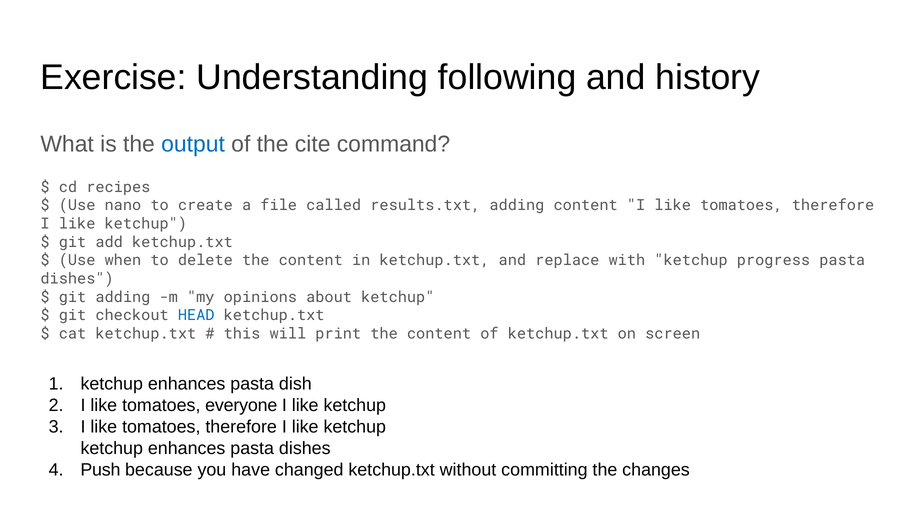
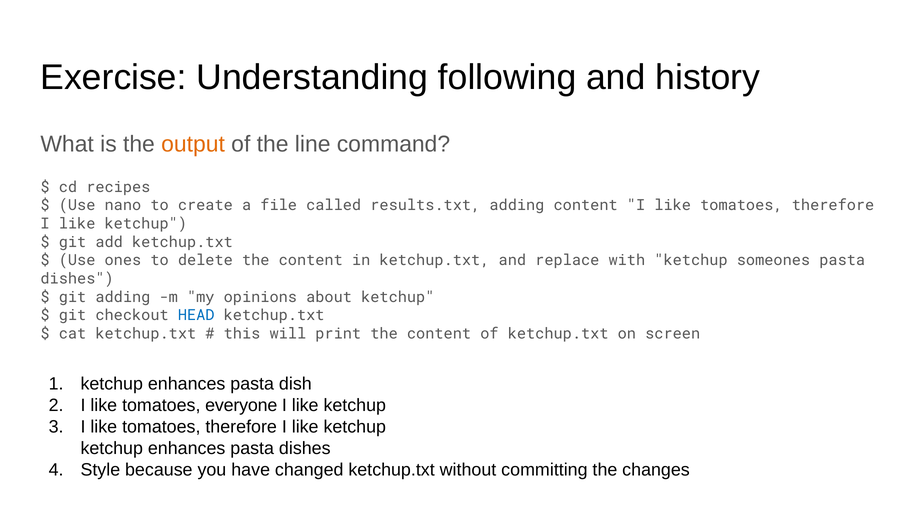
output colour: blue -> orange
cite: cite -> line
when: when -> ones
progress: progress -> someones
Push: Push -> Style
